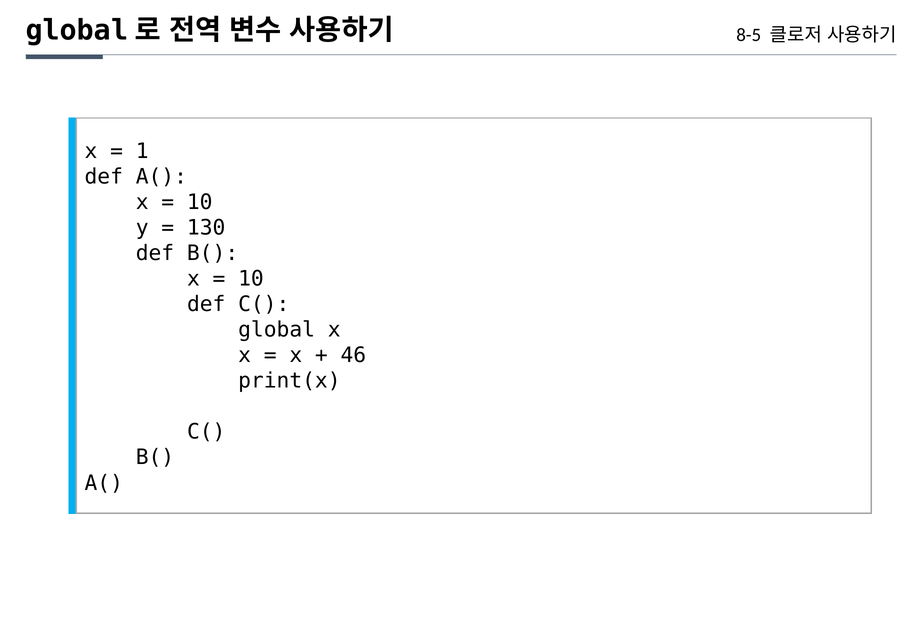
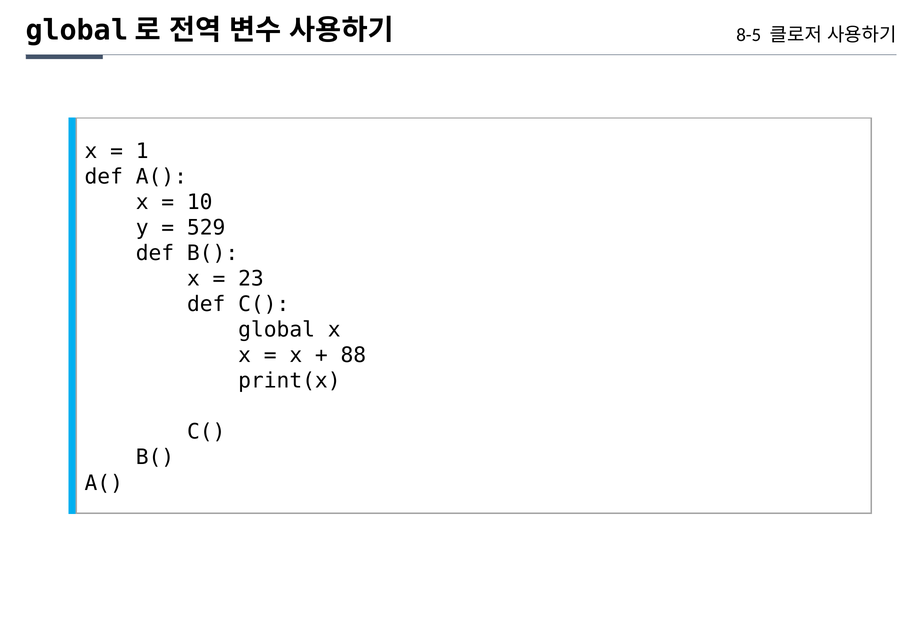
130: 130 -> 529
10 at (251, 279): 10 -> 23
46: 46 -> 88
